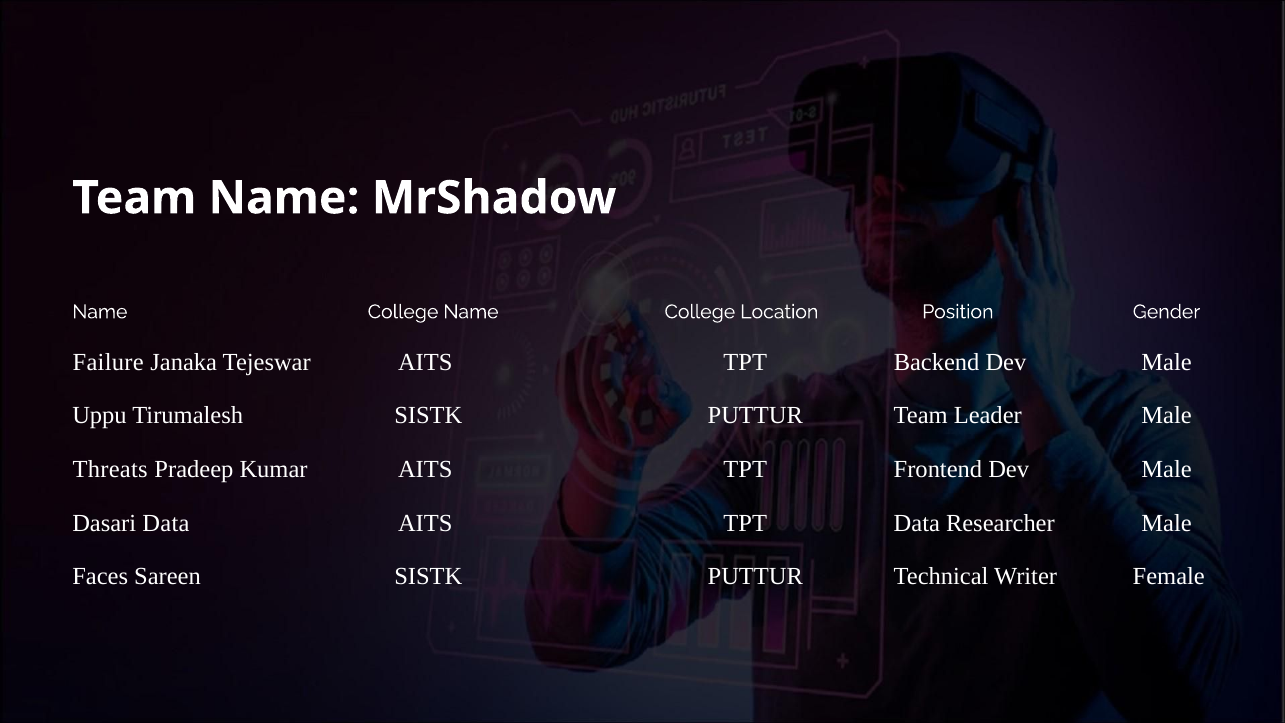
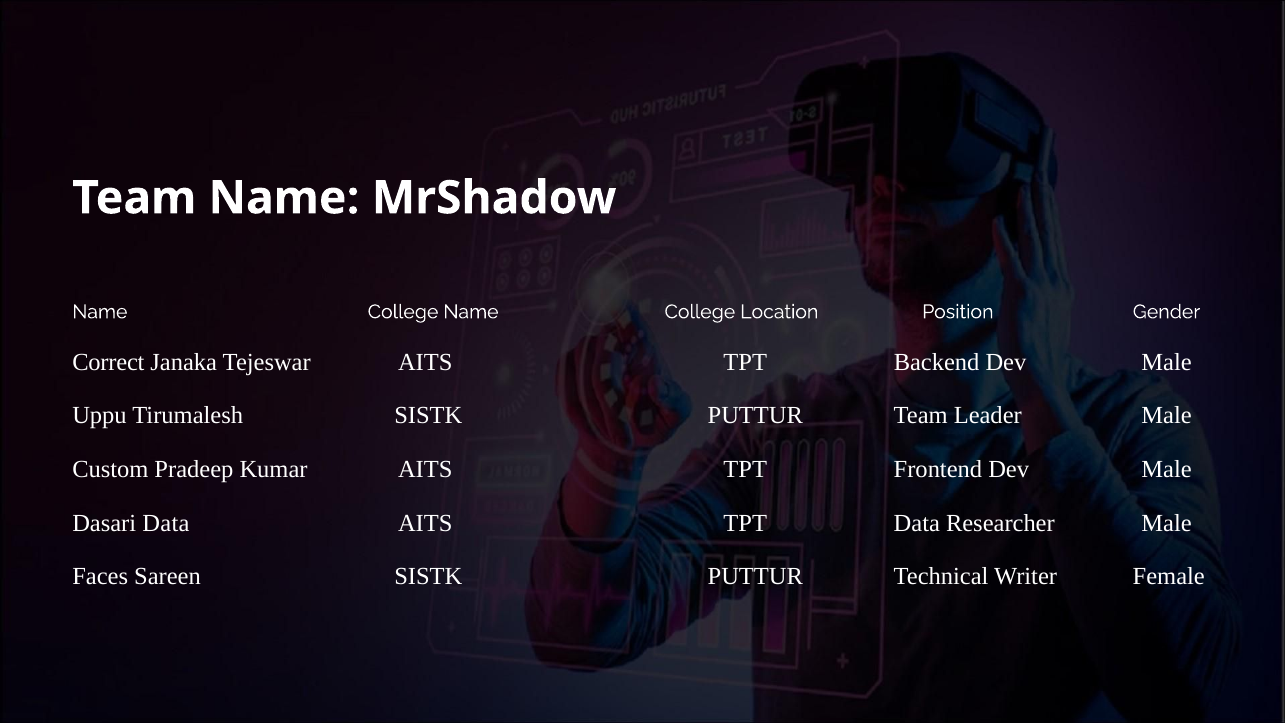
Failure: Failure -> Correct
Threats: Threats -> Custom
